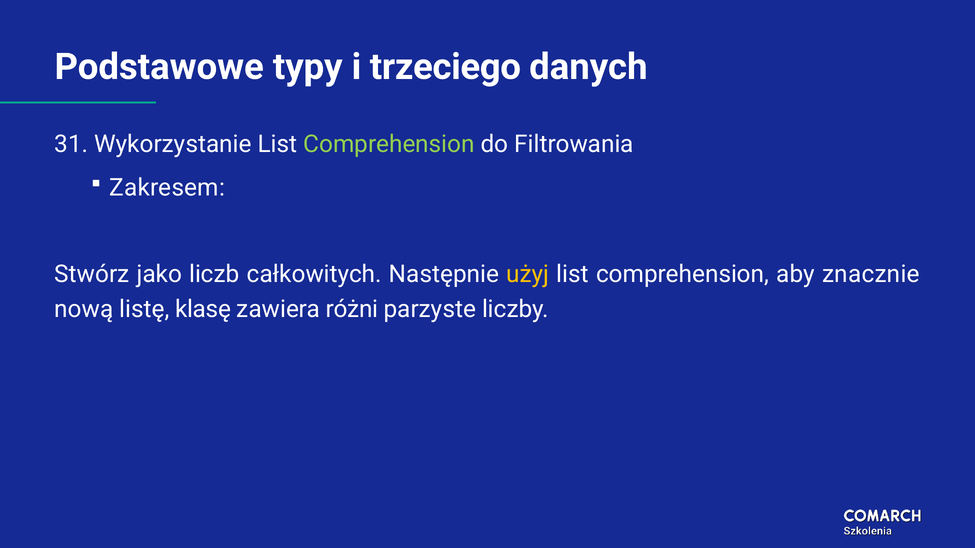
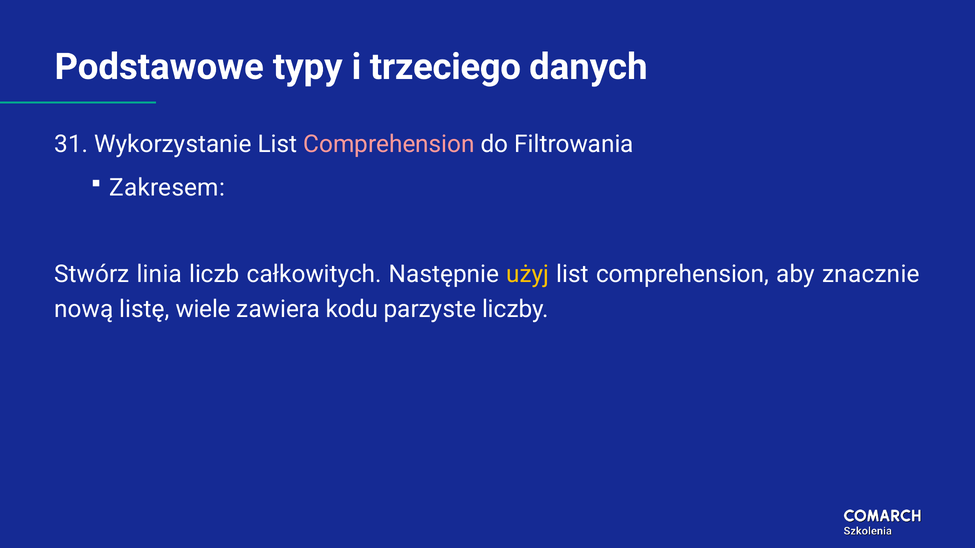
Comprehension at (389, 145) colour: light green -> pink
jako: jako -> linia
klasę: klasę -> wiele
różni: różni -> kodu
